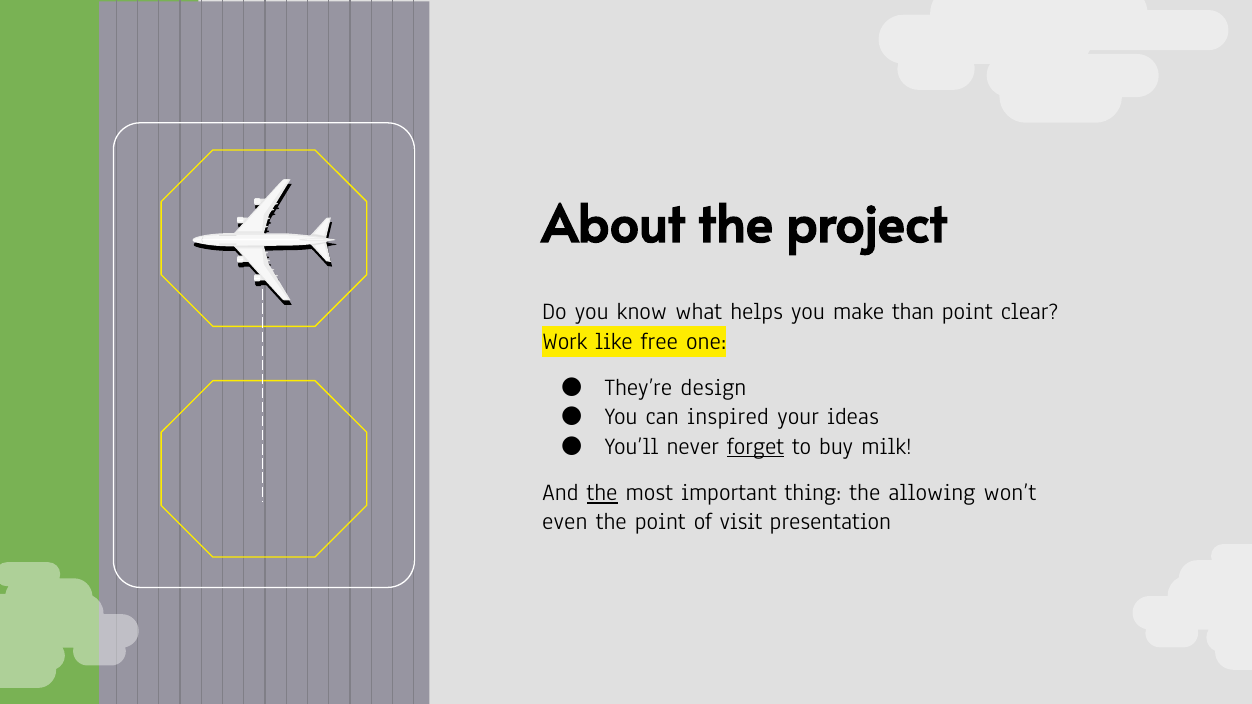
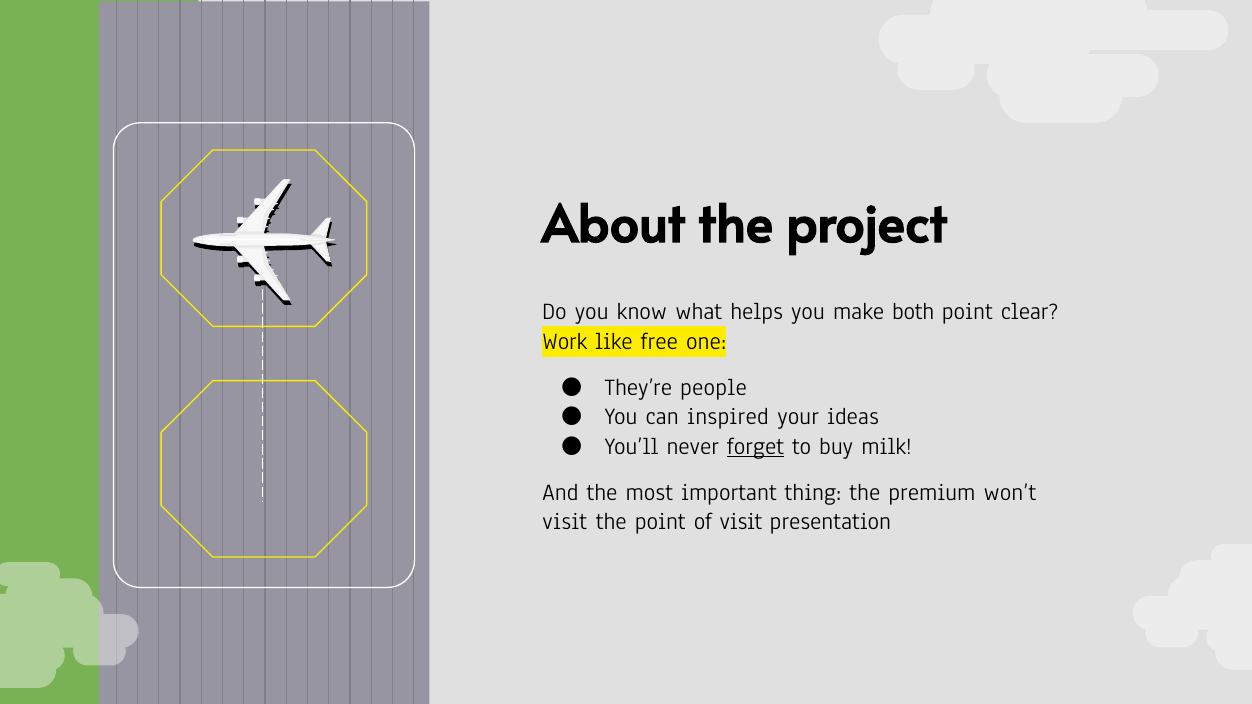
than: than -> both
design: design -> people
the at (602, 493) underline: present -> none
allowing: allowing -> premium
even at (565, 522): even -> visit
